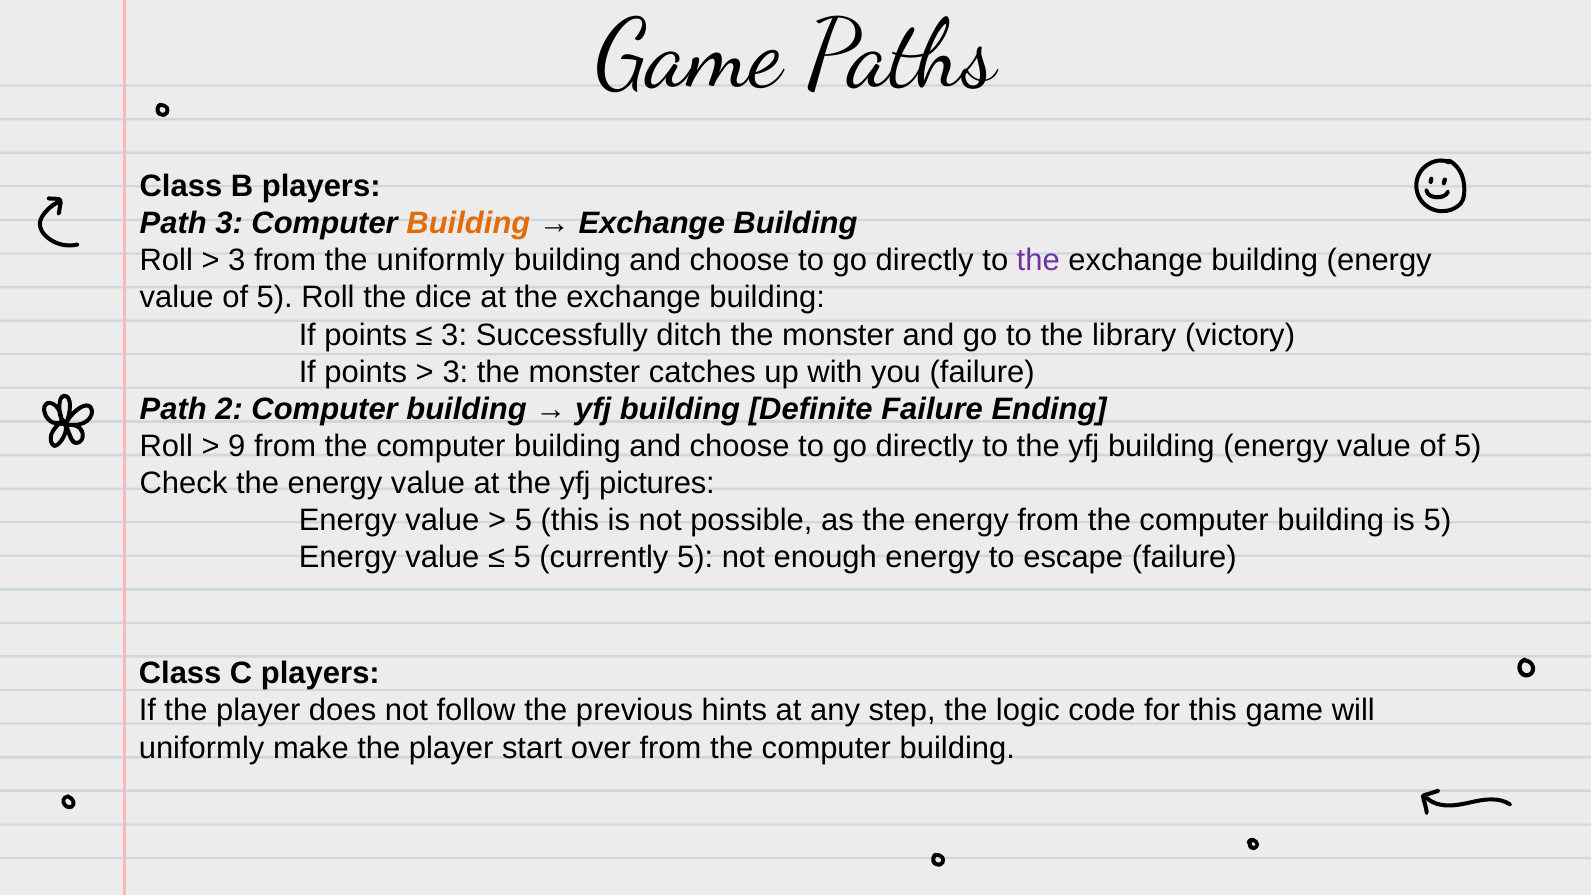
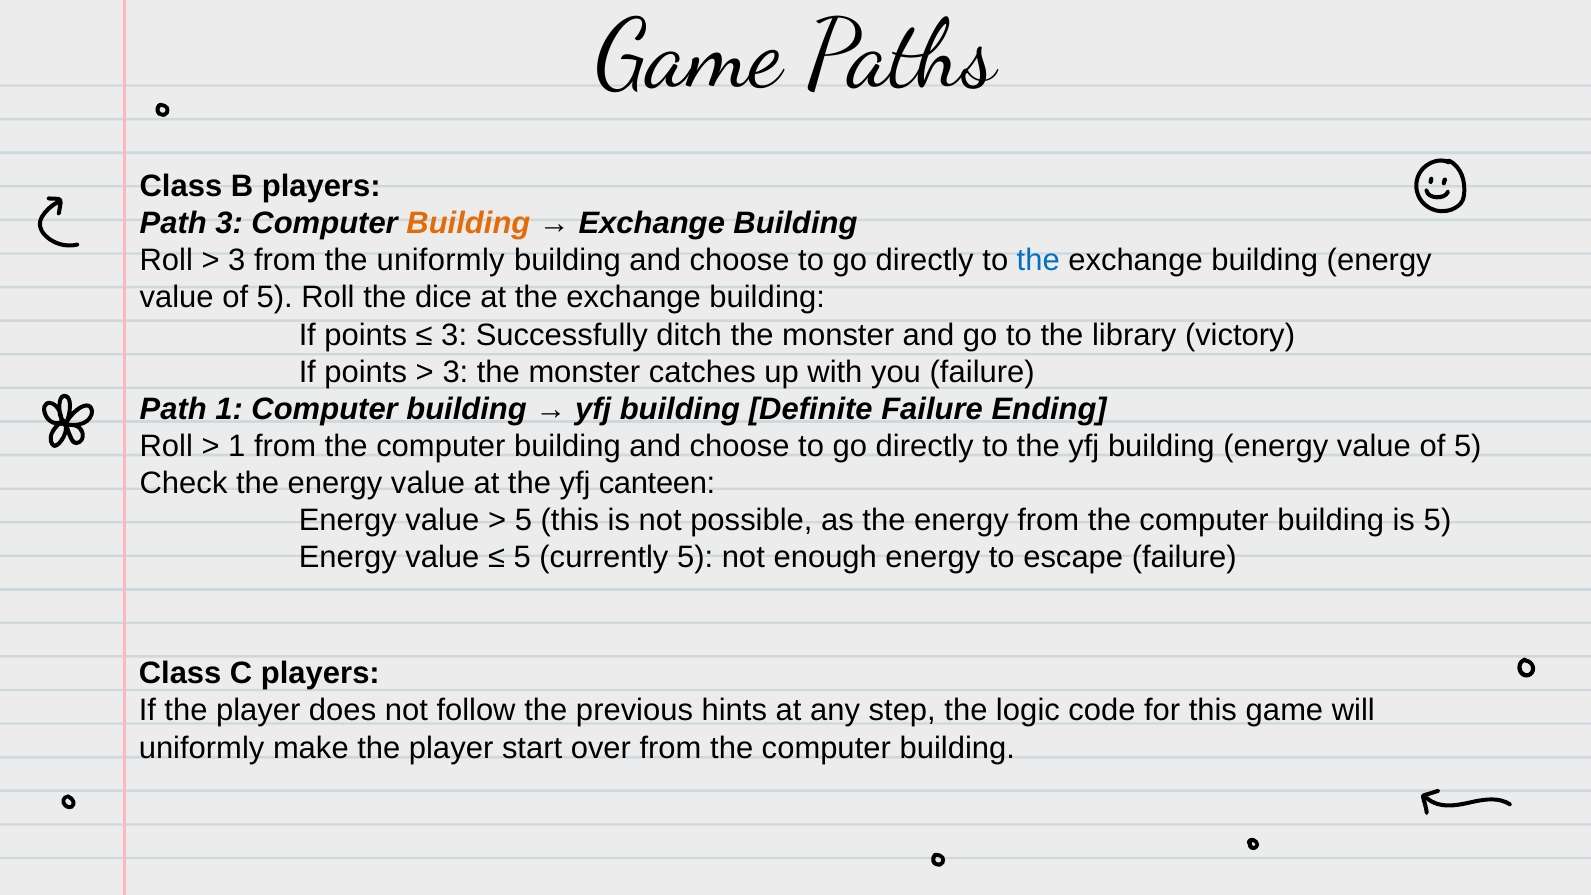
the at (1038, 261) colour: purple -> blue
Path 2: 2 -> 1
9 at (237, 446): 9 -> 1
pictures: pictures -> canteen
